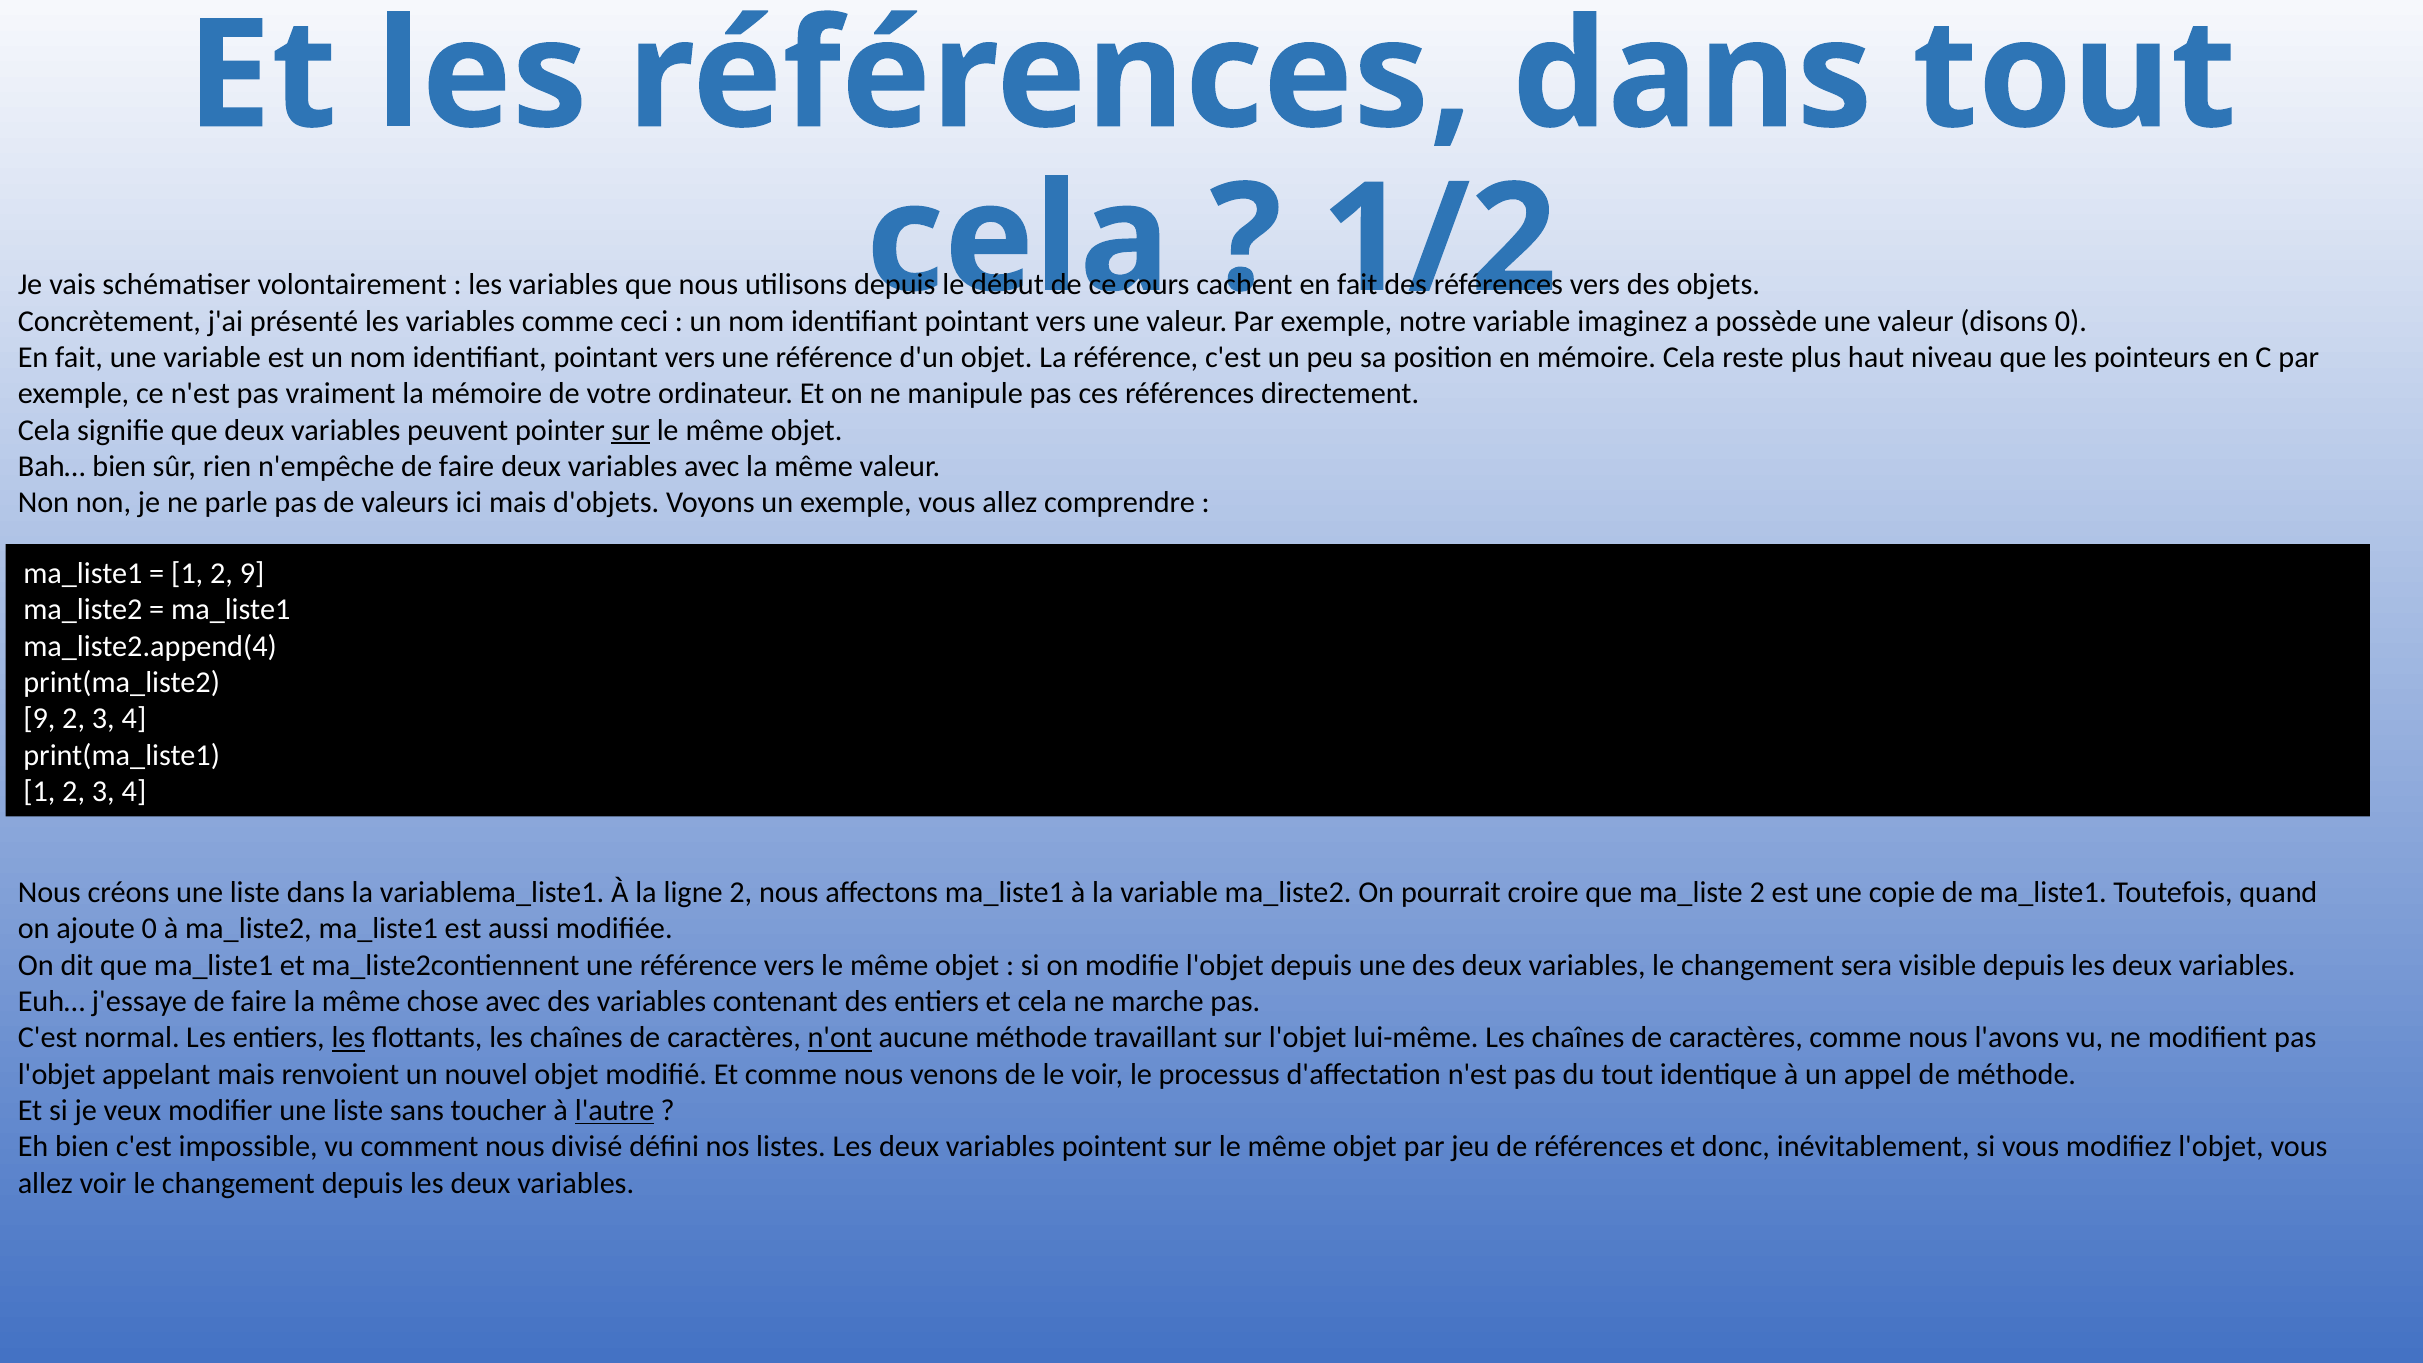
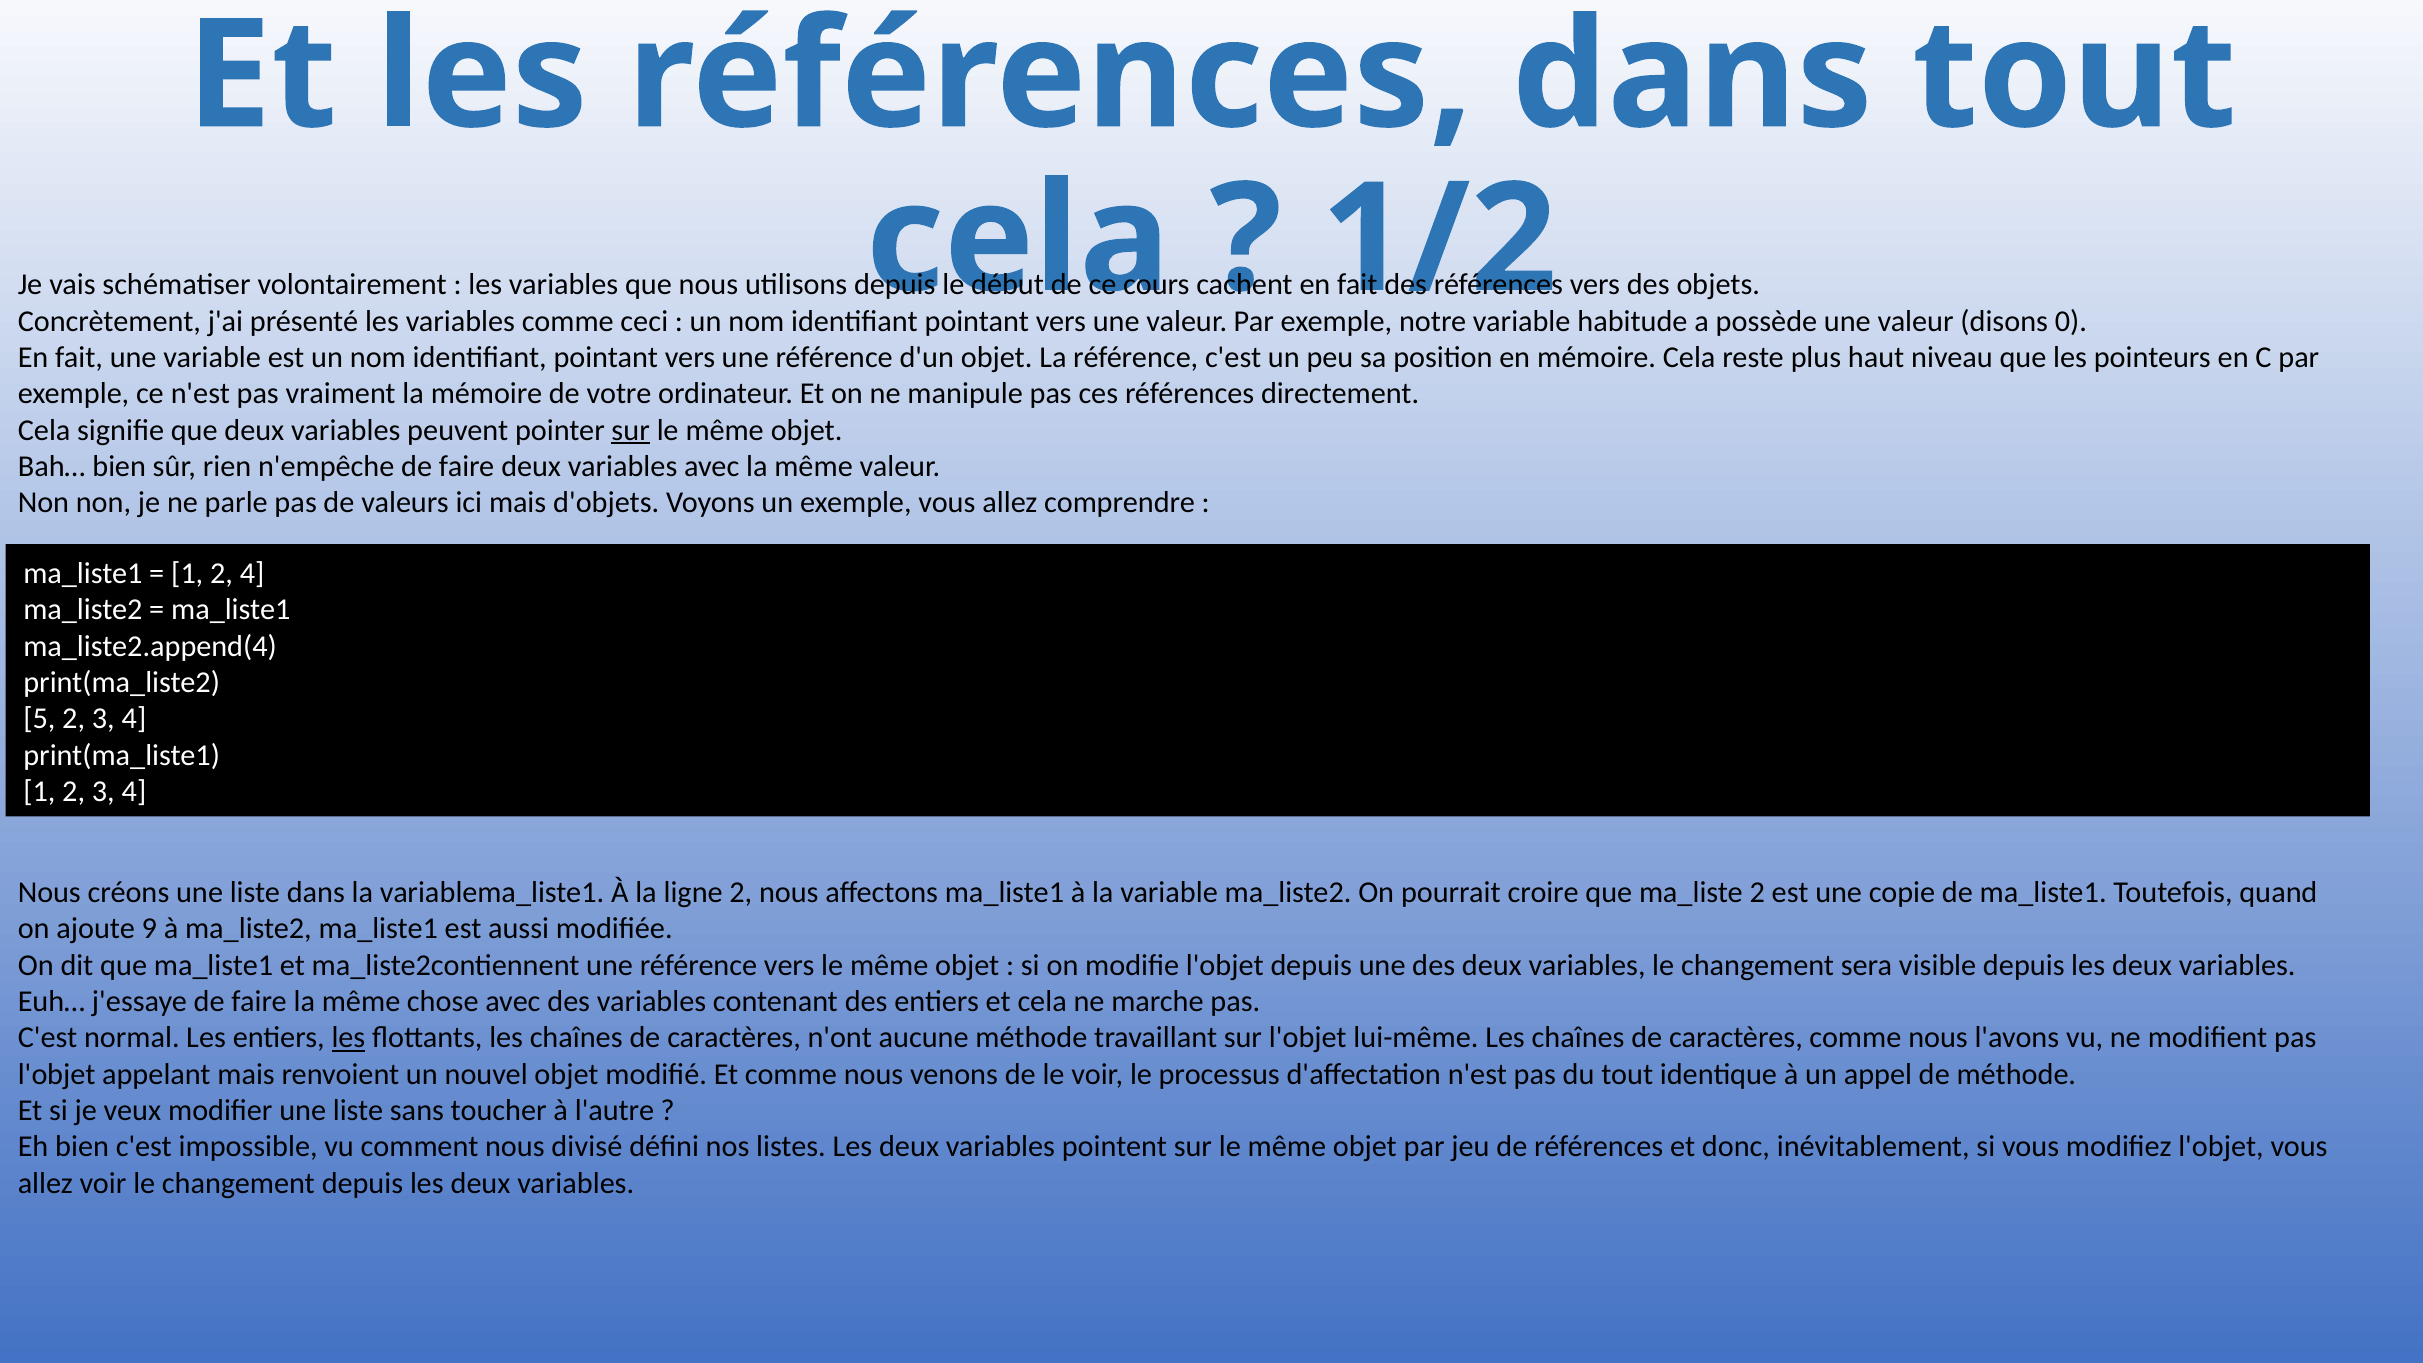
imaginez: imaginez -> habitude
2 9: 9 -> 4
9 at (39, 719): 9 -> 5
ajoute 0: 0 -> 9
n'ont underline: present -> none
l'autre underline: present -> none
